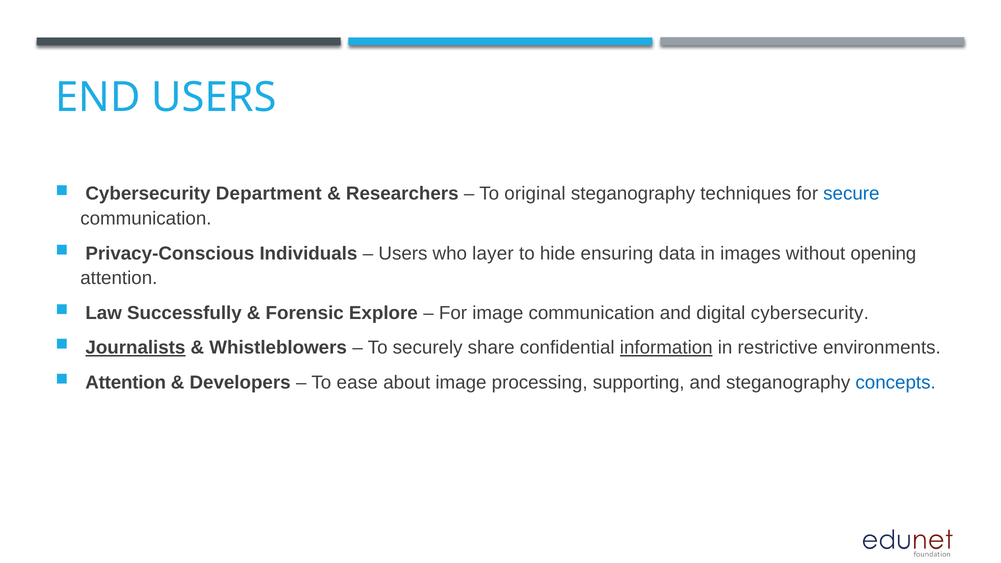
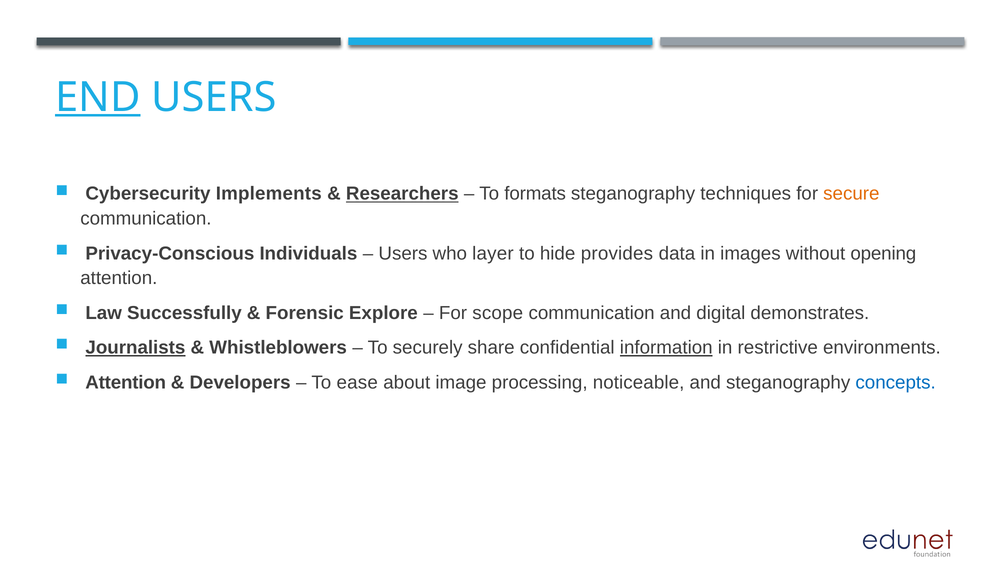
END underline: none -> present
Department: Department -> Implements
Researchers underline: none -> present
original: original -> formats
secure colour: blue -> orange
ensuring: ensuring -> provides
For image: image -> scope
digital cybersecurity: cybersecurity -> demonstrates
supporting: supporting -> noticeable
